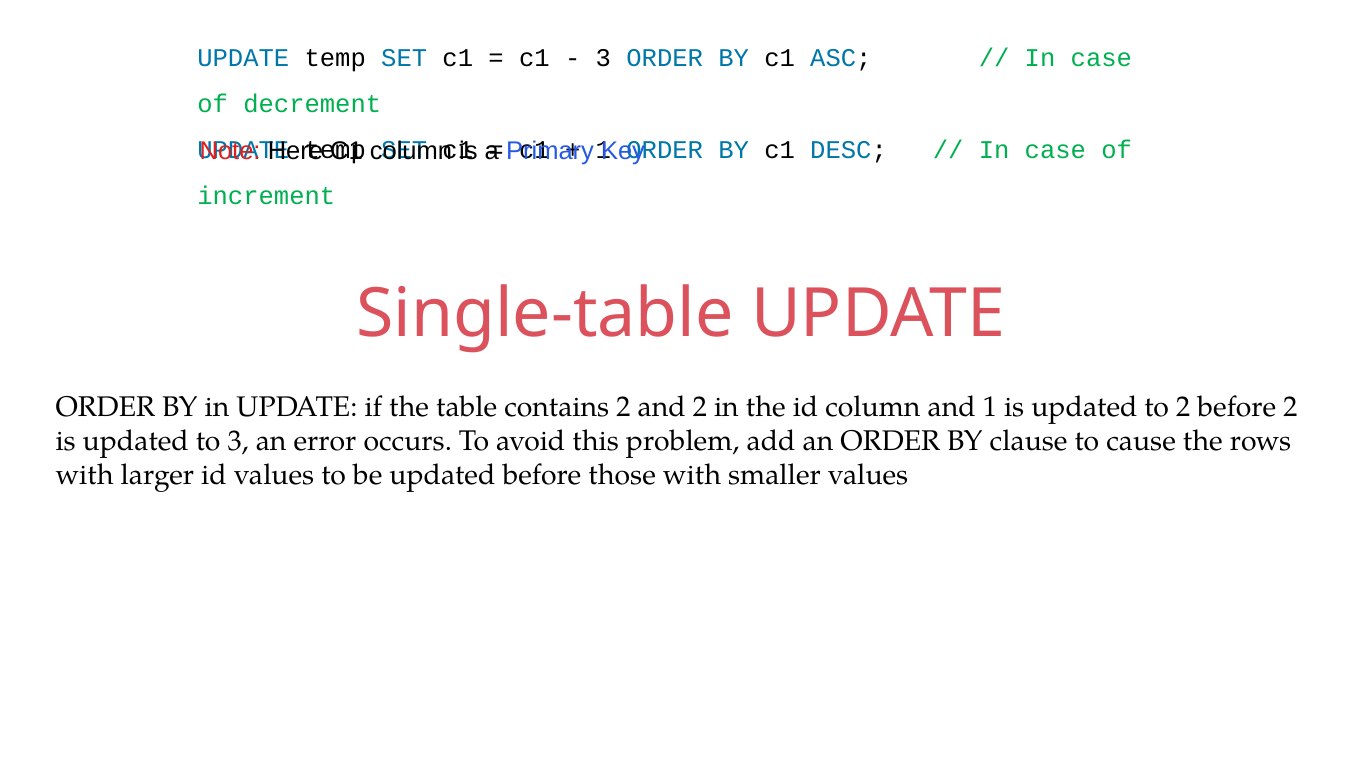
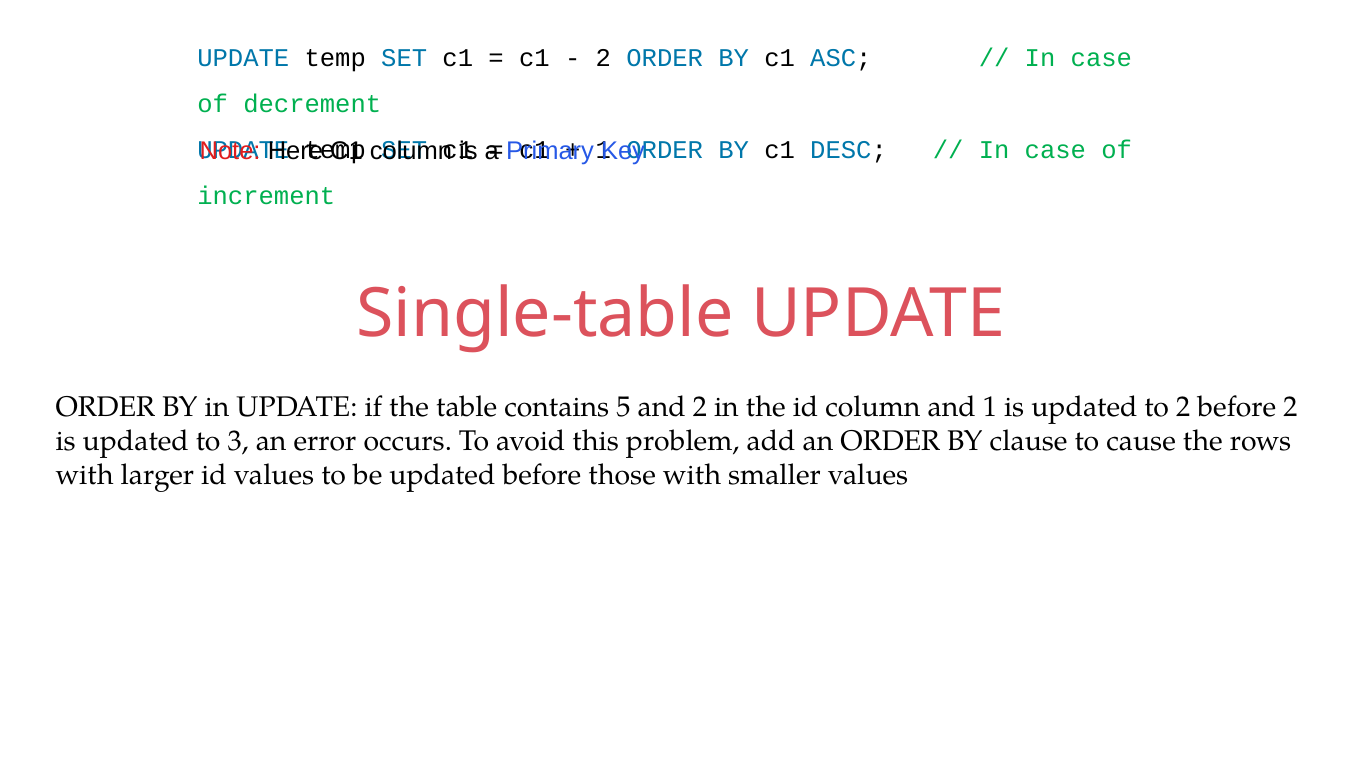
3 at (603, 58): 3 -> 2
contains 2: 2 -> 5
